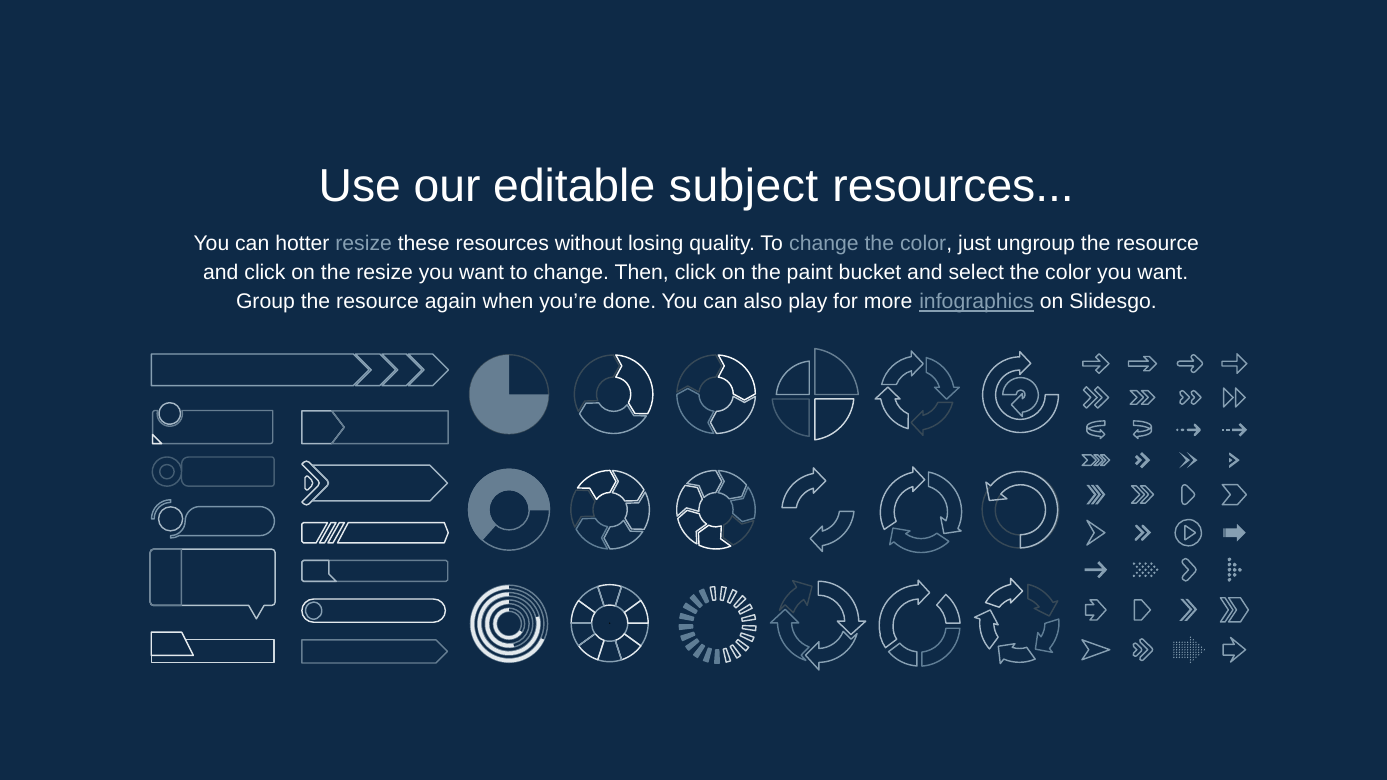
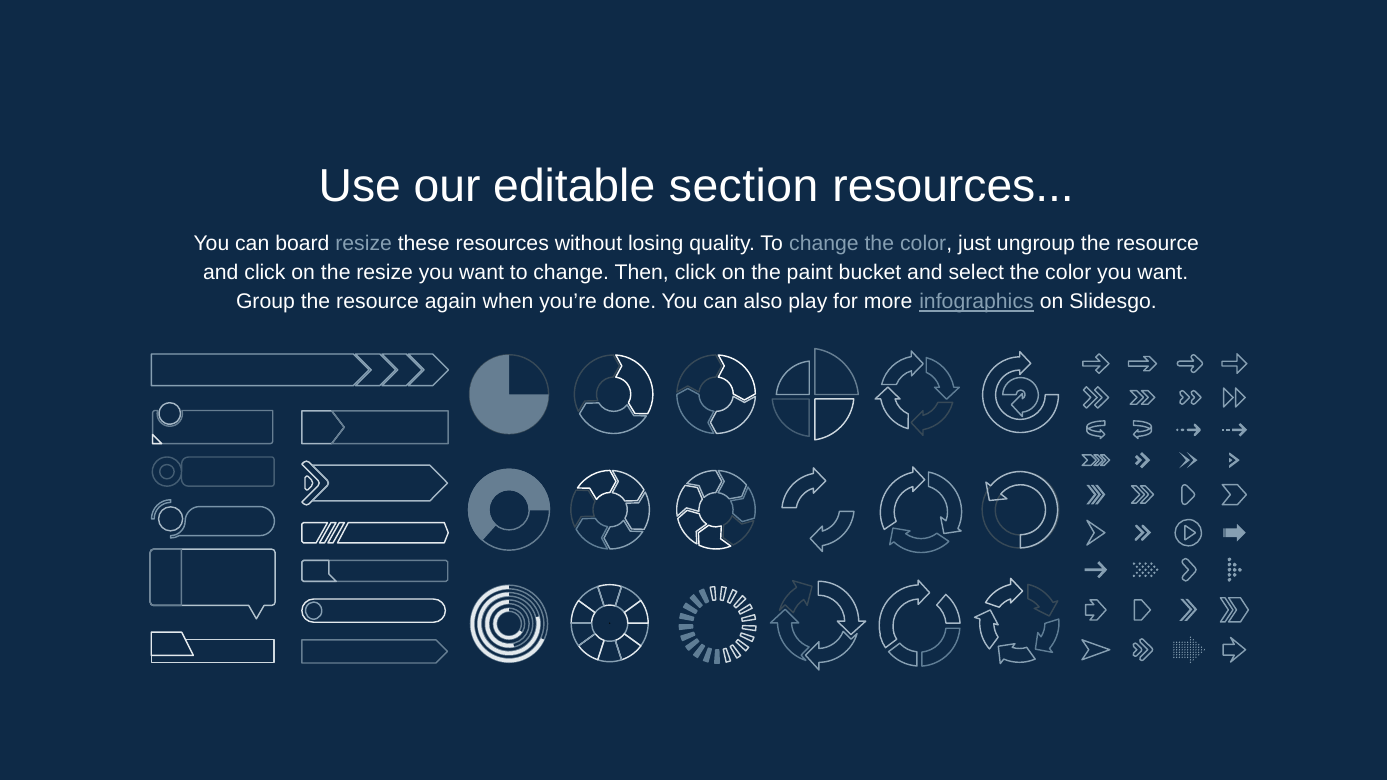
subject: subject -> section
hotter: hotter -> board
